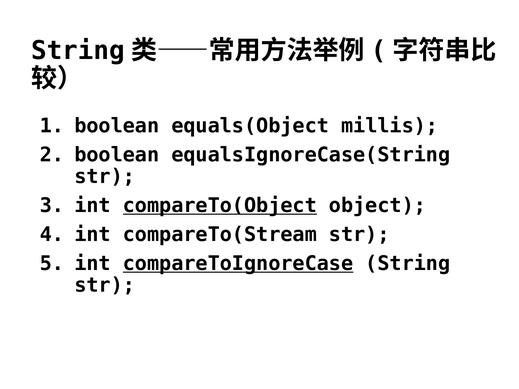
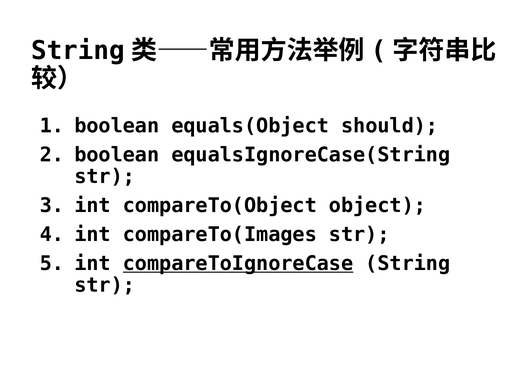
millis: millis -> should
compareTo(Object underline: present -> none
compareTo(Stream: compareTo(Stream -> compareTo(Images
